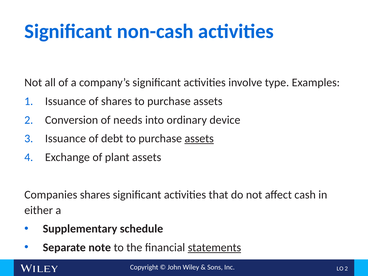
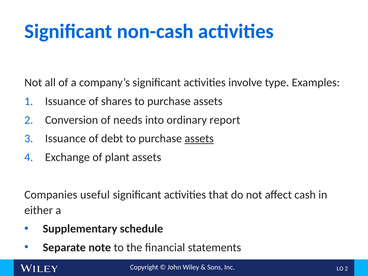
device: device -> report
Companies shares: shares -> useful
statements underline: present -> none
